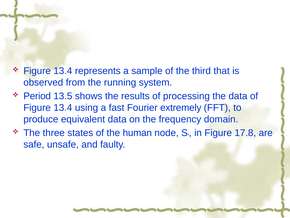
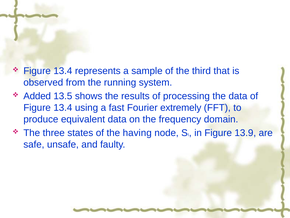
Period: Period -> Added
human: human -> having
17.8: 17.8 -> 13.9
